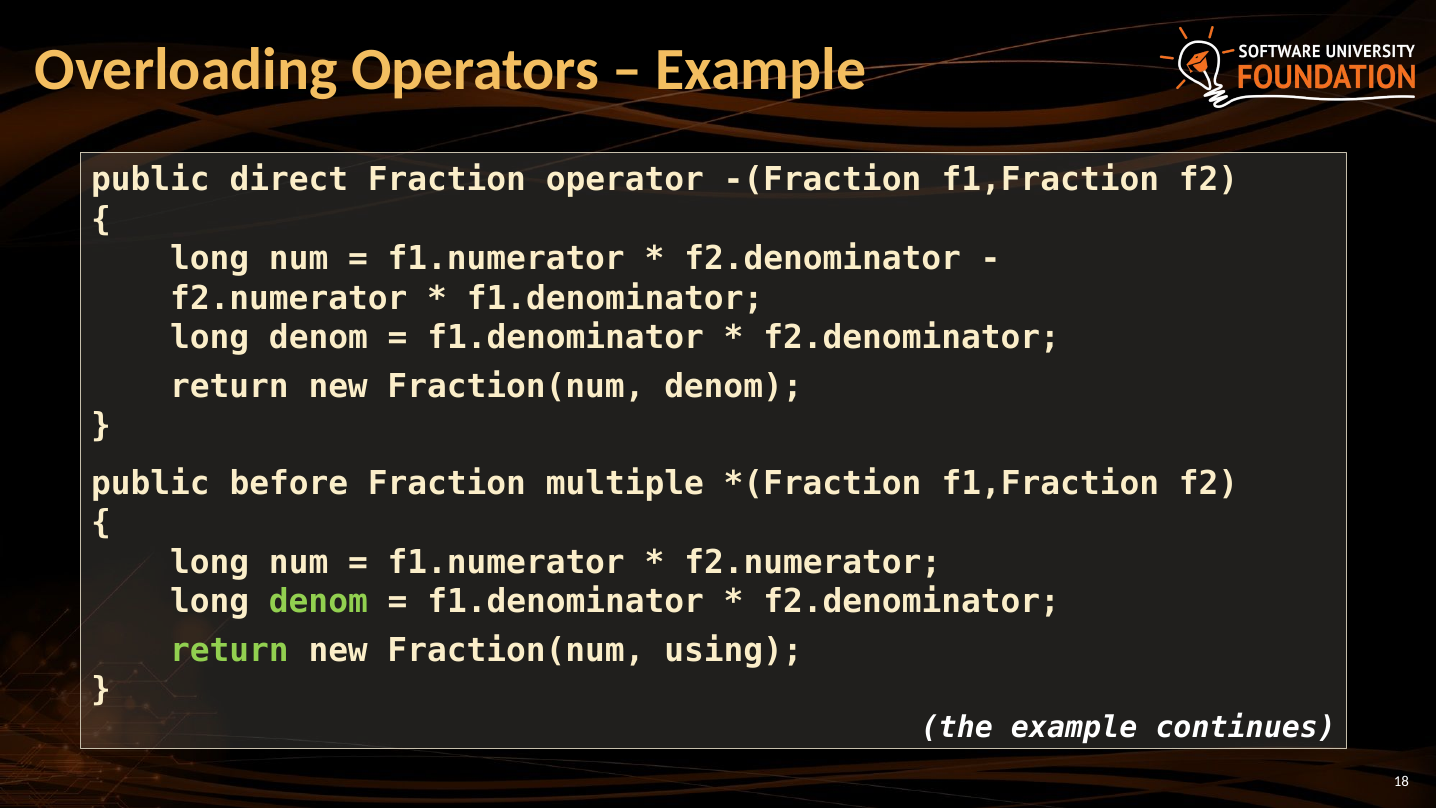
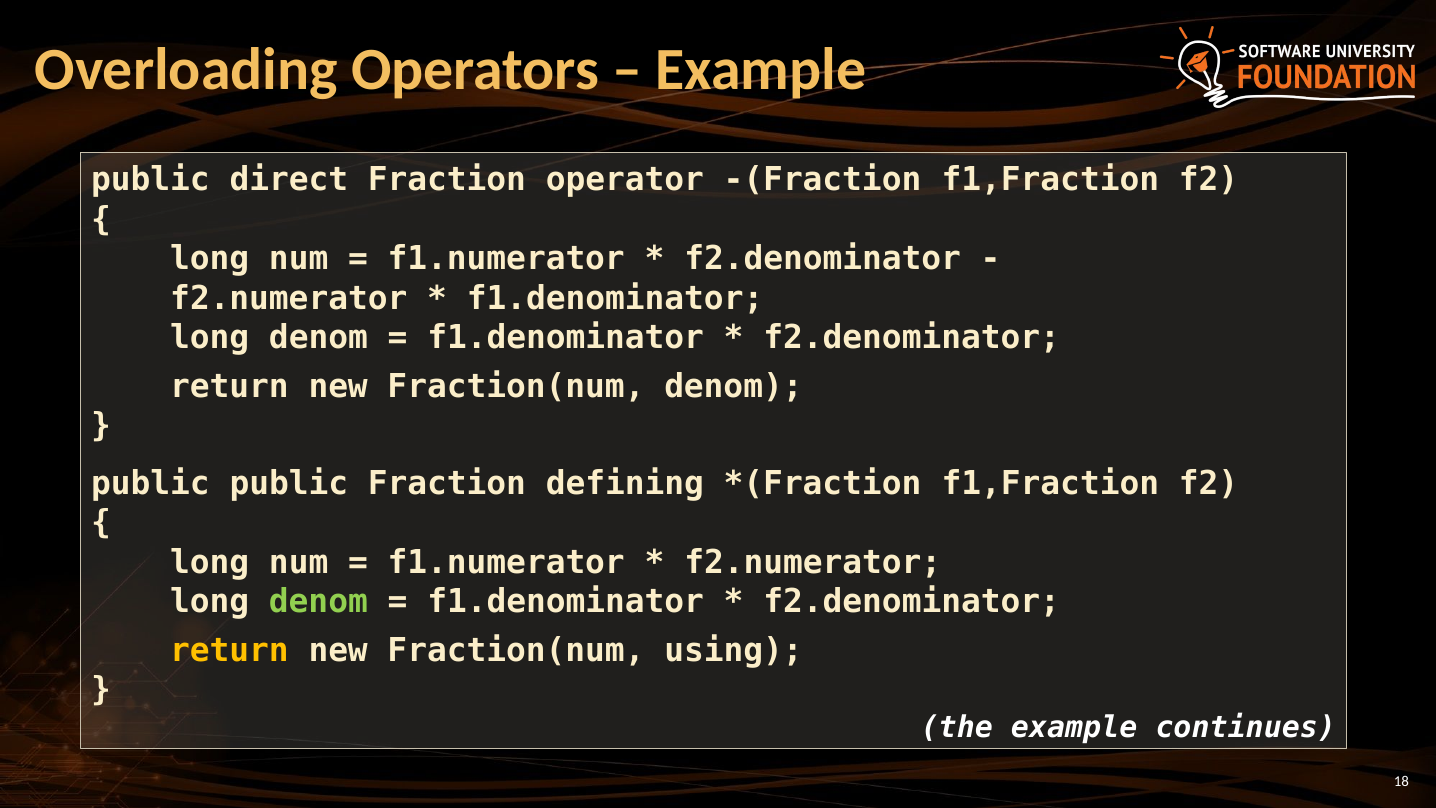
public before: before -> public
multiple: multiple -> defining
return at (229, 650) colour: light green -> yellow
